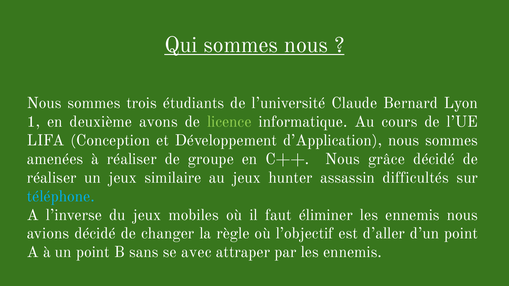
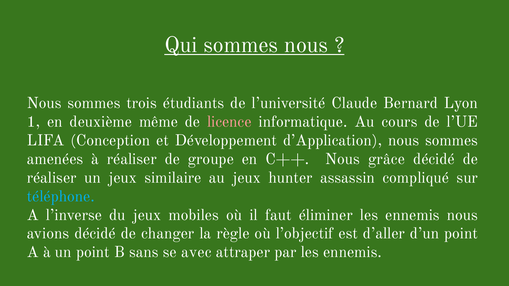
avons: avons -> même
licence colour: light green -> pink
difficultés: difficultés -> compliqué
